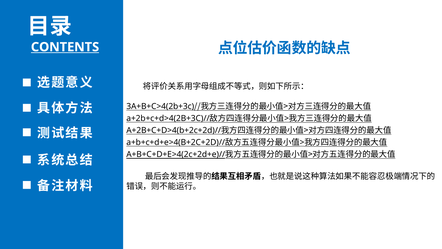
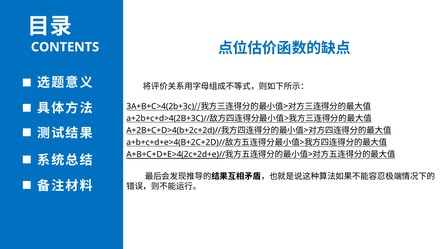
CONTENTS underline: present -> none
